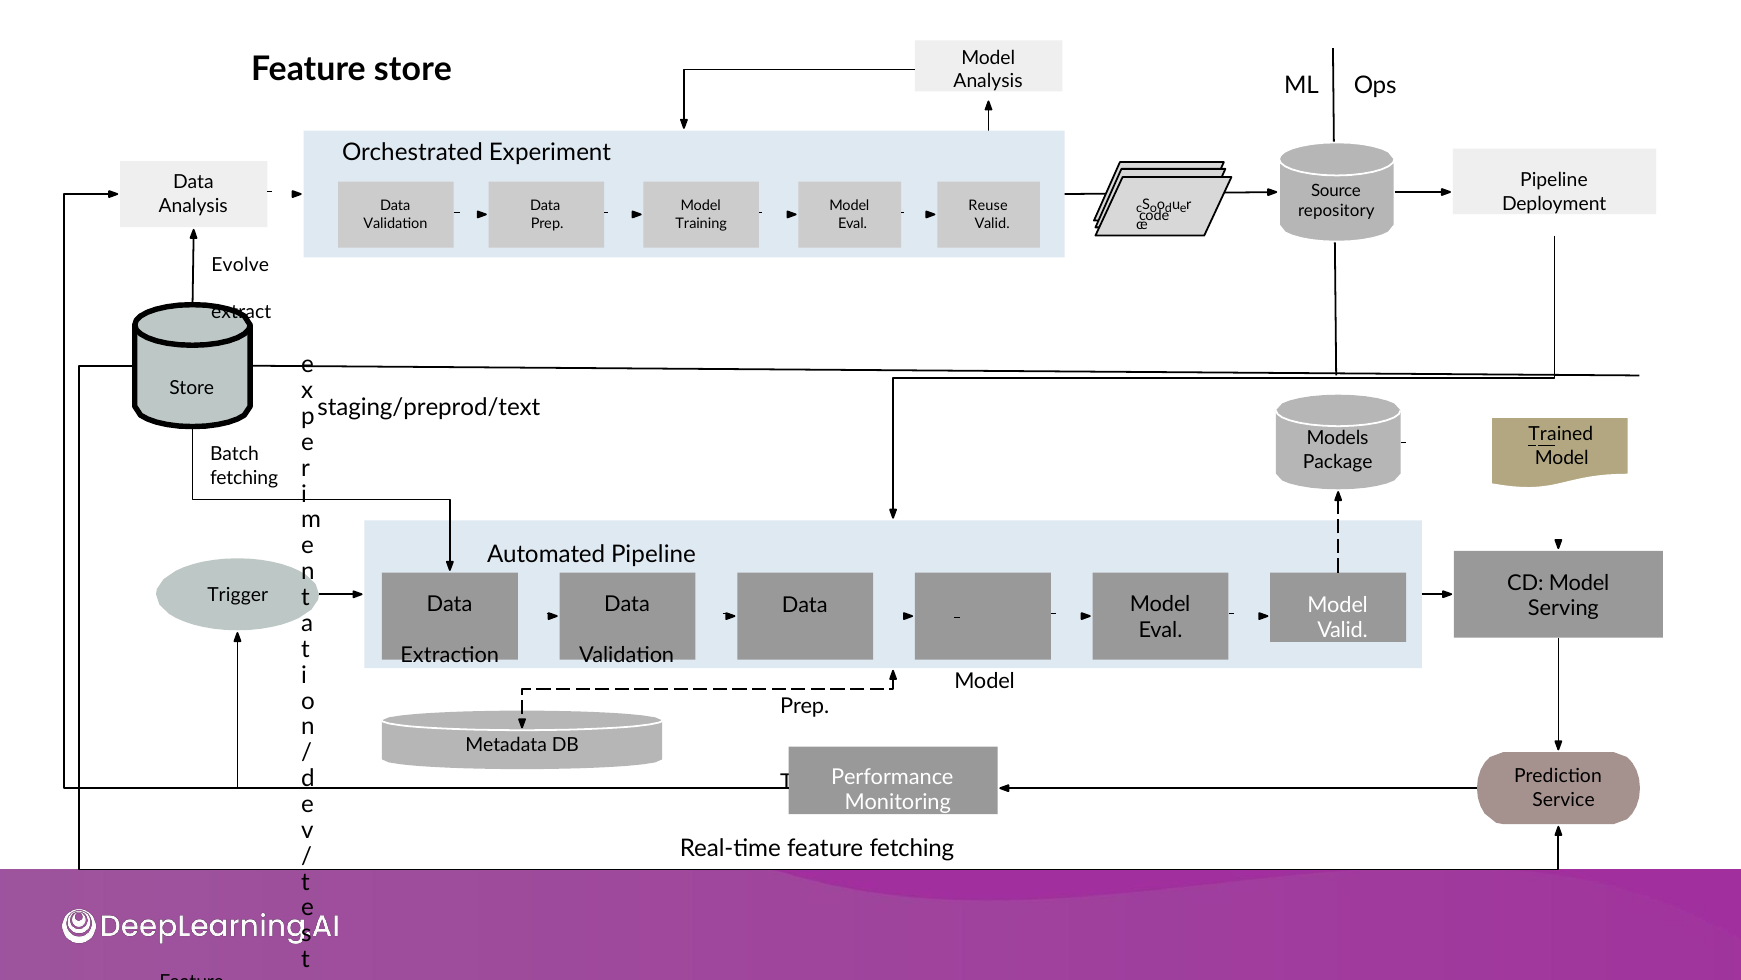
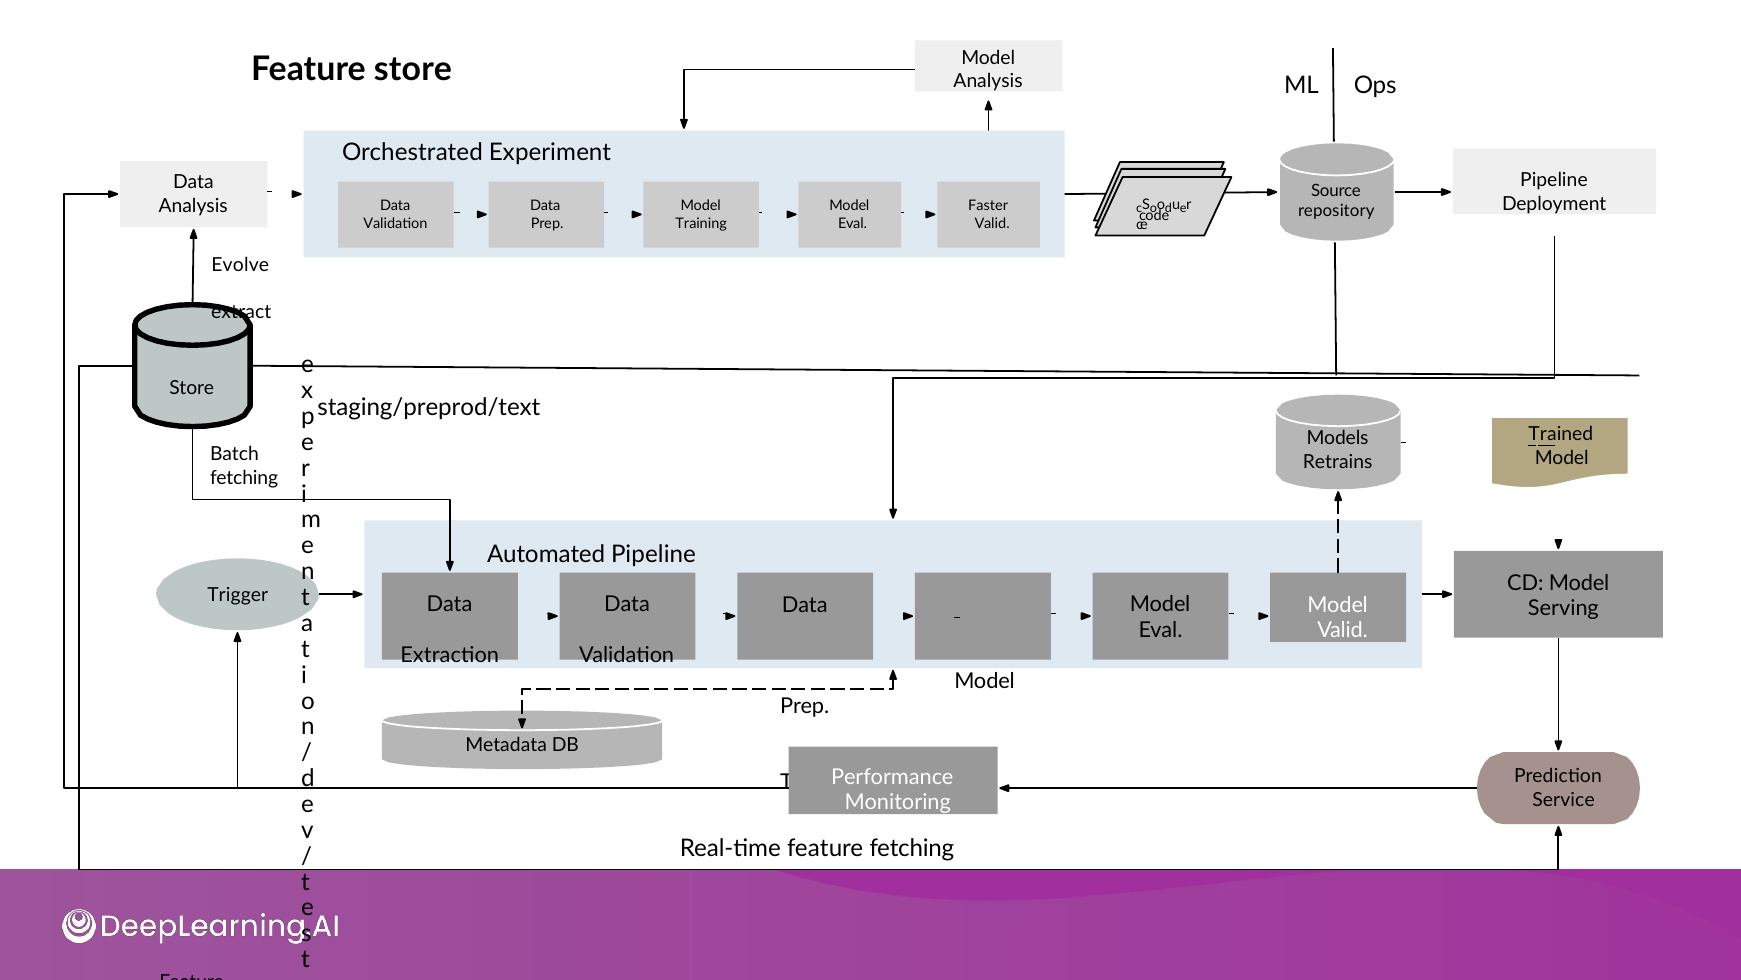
Reuse: Reuse -> Faster
Package: Package -> Retrains
